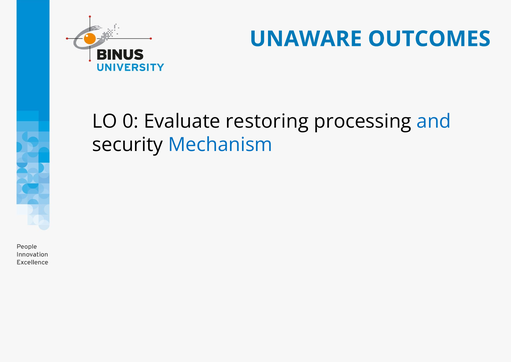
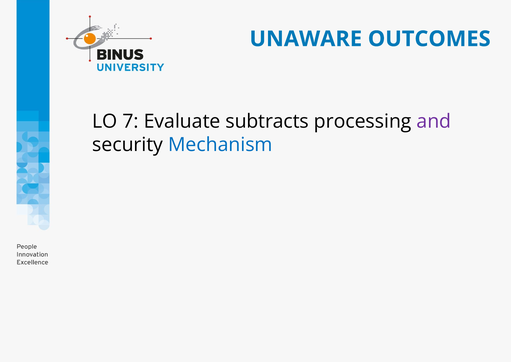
0: 0 -> 7
restoring: restoring -> subtracts
and colour: blue -> purple
